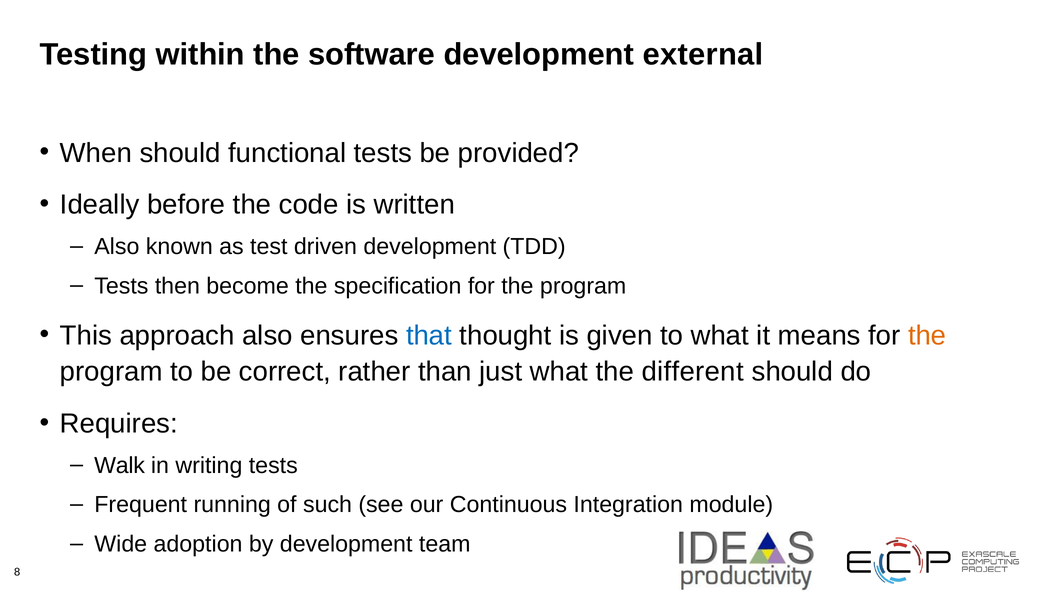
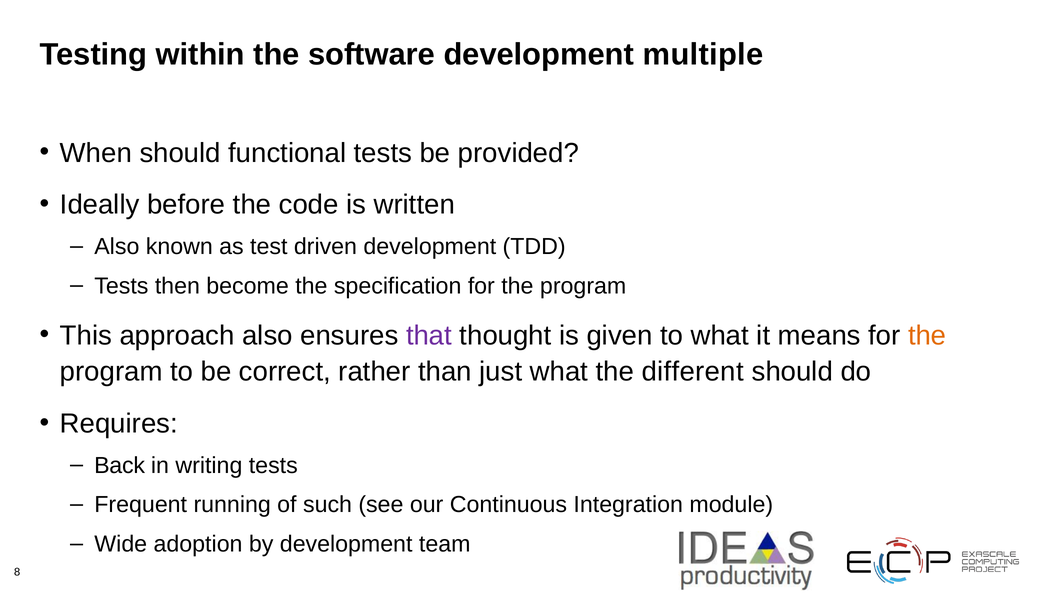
external: external -> multiple
that colour: blue -> purple
Walk: Walk -> Back
